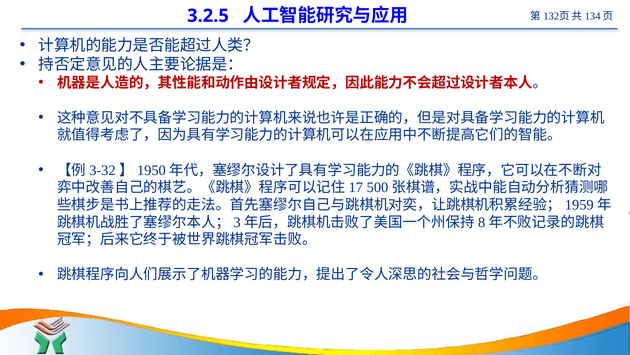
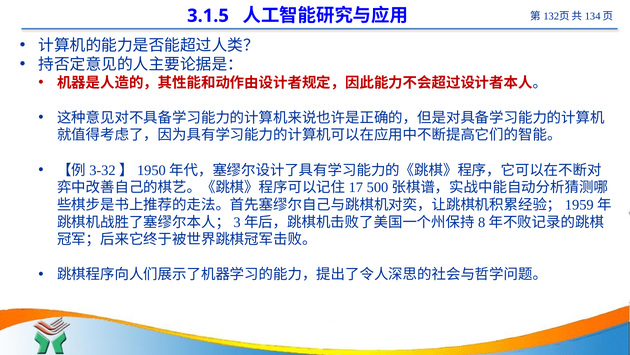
3.2.5: 3.2.5 -> 3.1.5
